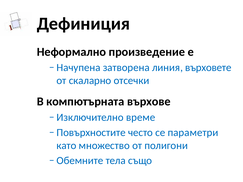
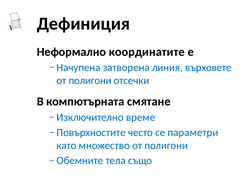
произведение: произведение -> координатите
скаларно at (90, 81): скаларно -> полигони
върхове: върхове -> смятане
